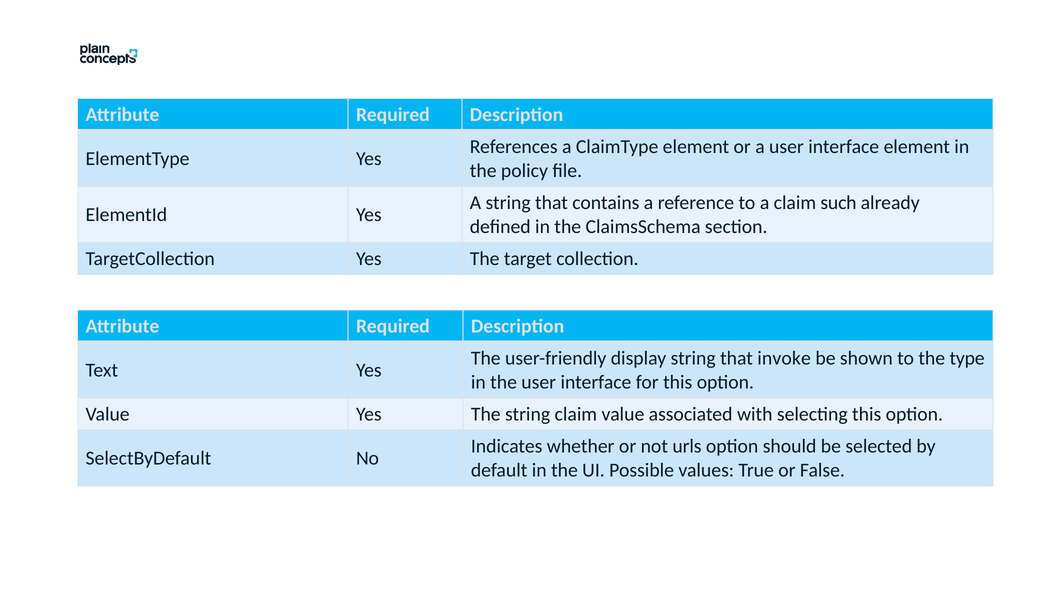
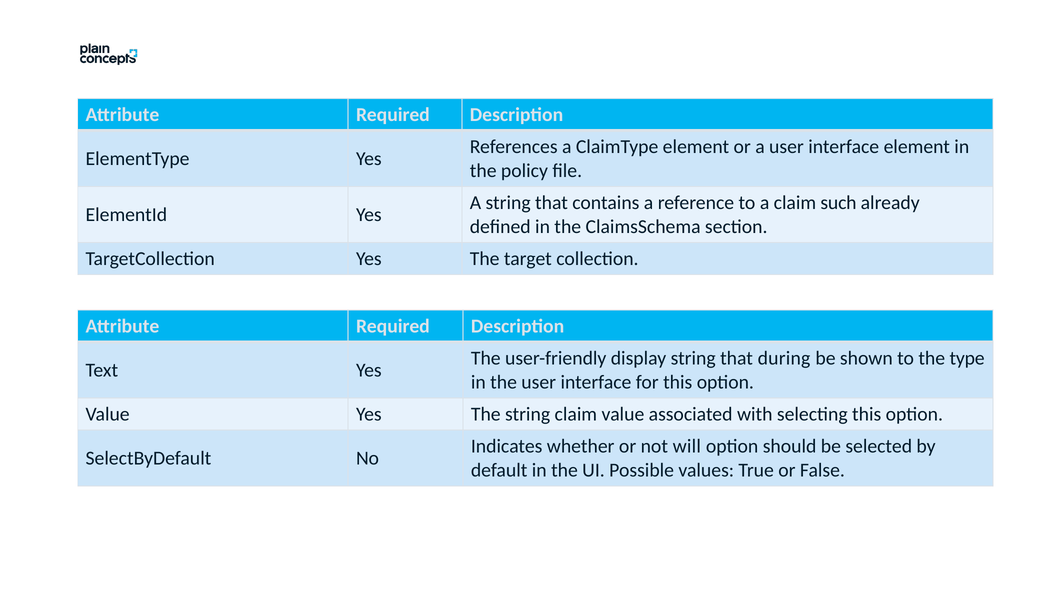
invoke: invoke -> during
urls: urls -> will
